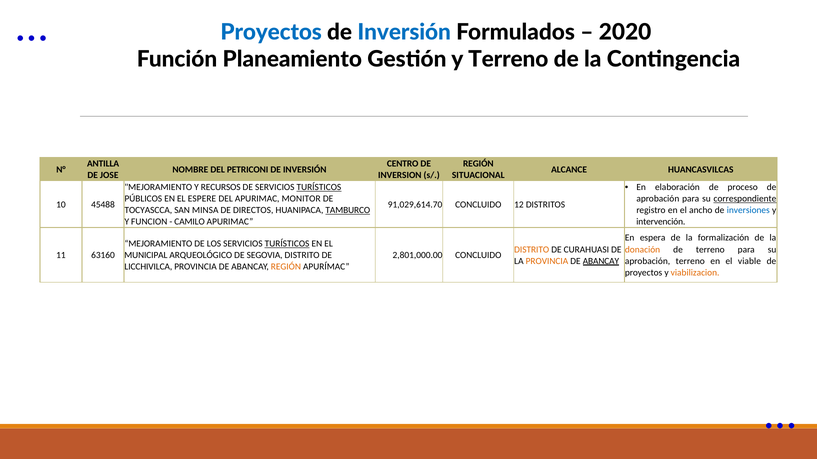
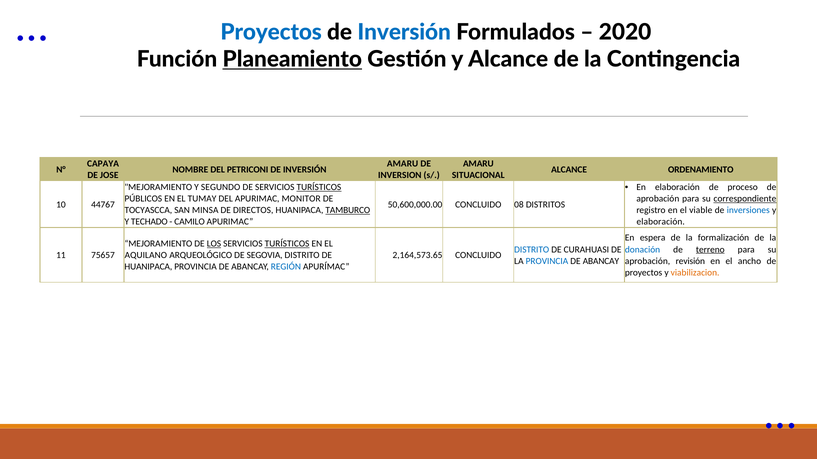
Planeamiento underline: none -> present
y Terreno: Terreno -> Alcance
ANTILLA: ANTILLA -> CAPAYA
CENTRO at (403, 164): CENTRO -> AMARU
REGIÓN at (478, 164): REGIÓN -> AMARU
HUANCASVILCAS: HUANCASVILCAS -> ORDENAMIENTO
RECURSOS: RECURSOS -> SEGUNDO
ESPERE: ESPERE -> TUMAY
45488: 45488 -> 44767
91,029,614.70: 91,029,614.70 -> 50,600,000.00
12: 12 -> 08
ancho: ancho -> viable
FUNCION: FUNCION -> TECHADO
intervención at (661, 222): intervención -> elaboración
LOS underline: none -> present
DISTRITO at (532, 250) colour: orange -> blue
donación colour: orange -> blue
terreno at (710, 250) underline: none -> present
63160: 63160 -> 75657
MUNICIPAL: MUNICIPAL -> AQUILANO
2,801,000.00: 2,801,000.00 -> 2,164,573.65
PROVINCIA at (547, 261) colour: orange -> blue
ABANCAY at (601, 261) underline: present -> none
aprobación terreno: terreno -> revisión
viable: viable -> ancho
LICCHIVILCA at (148, 267): LICCHIVILCA -> HUANIPACA
REGIÓN at (286, 267) colour: orange -> blue
